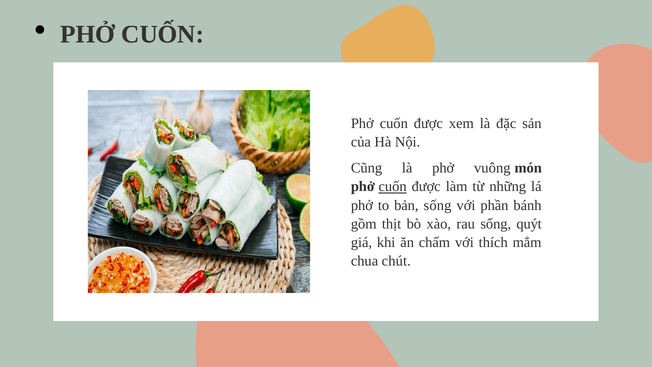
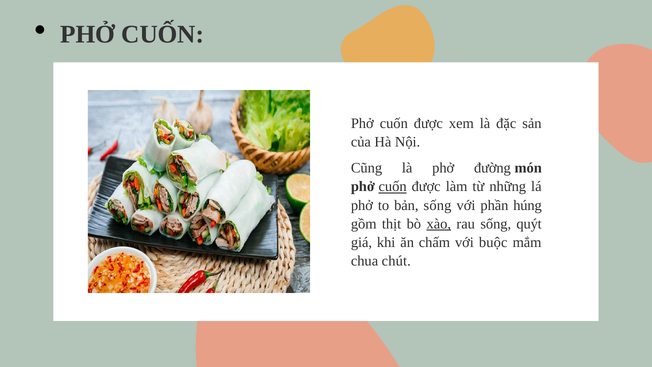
vuông: vuông -> đường
bánh: bánh -> húng
xào underline: none -> present
thích: thích -> buộc
